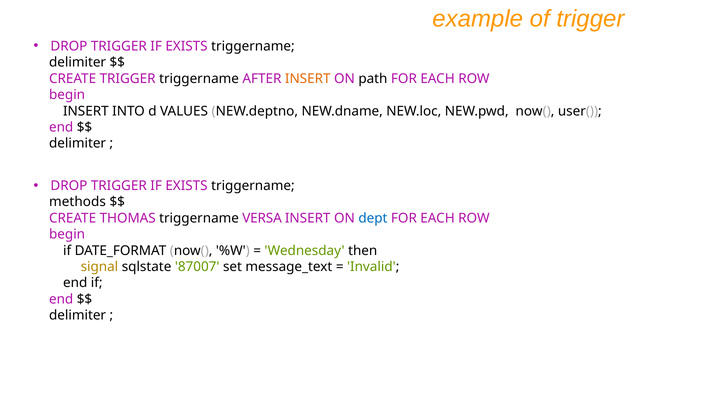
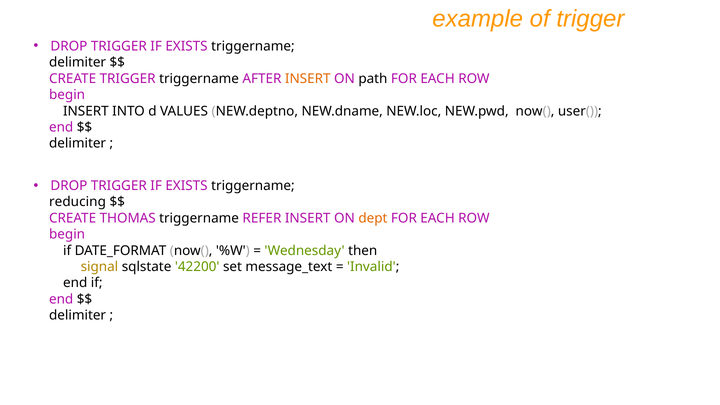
methods: methods -> reducing
VERSA: VERSA -> REFER
dept colour: blue -> orange
87007: 87007 -> 42200
